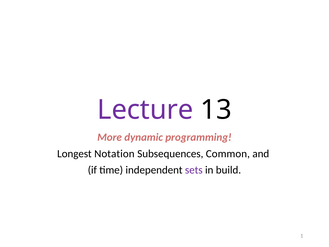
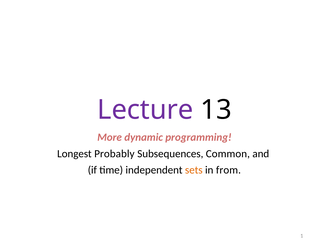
Notation: Notation -> Probably
sets colour: purple -> orange
build: build -> from
